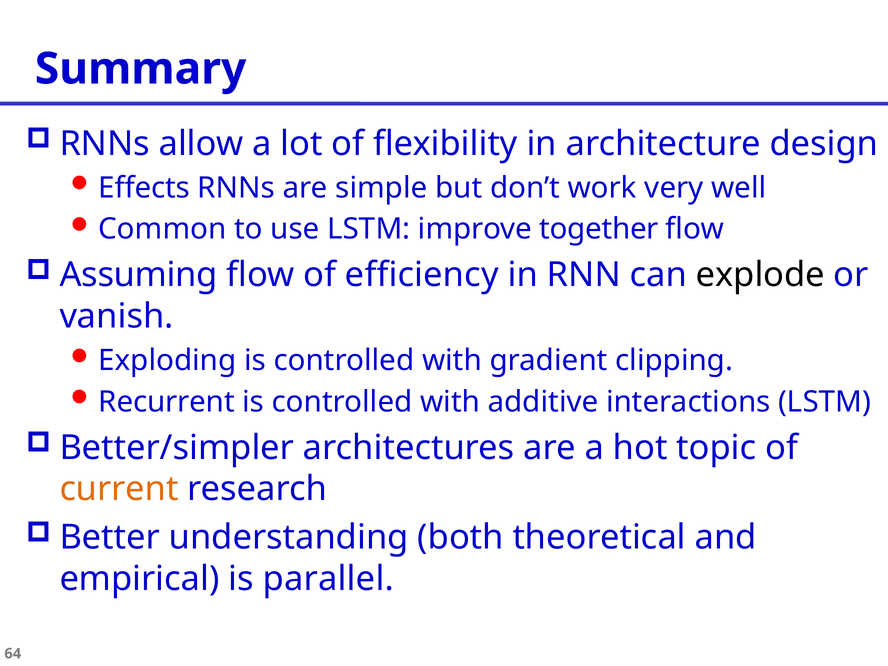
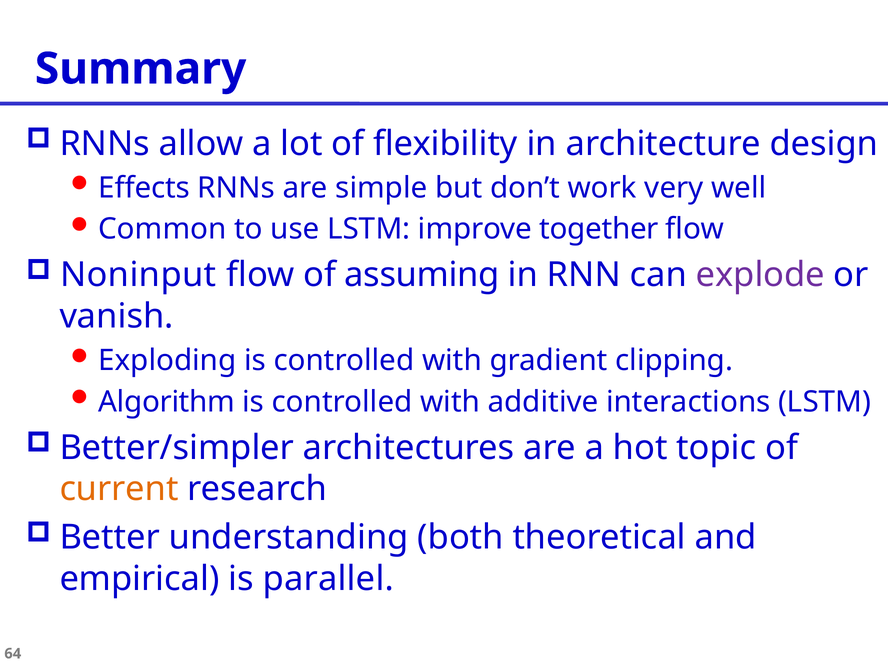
Assuming: Assuming -> Noninput
efficiency: efficiency -> assuming
explode colour: black -> purple
Recurrent: Recurrent -> Algorithm
